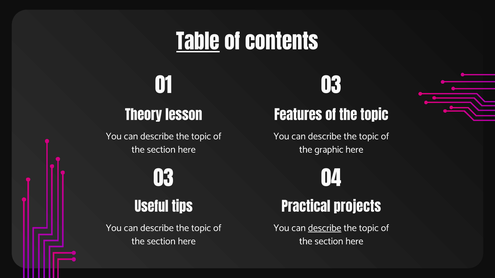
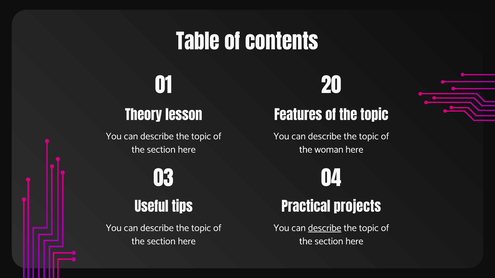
Table underline: present -> none
01 03: 03 -> 20
graphic: graphic -> woman
